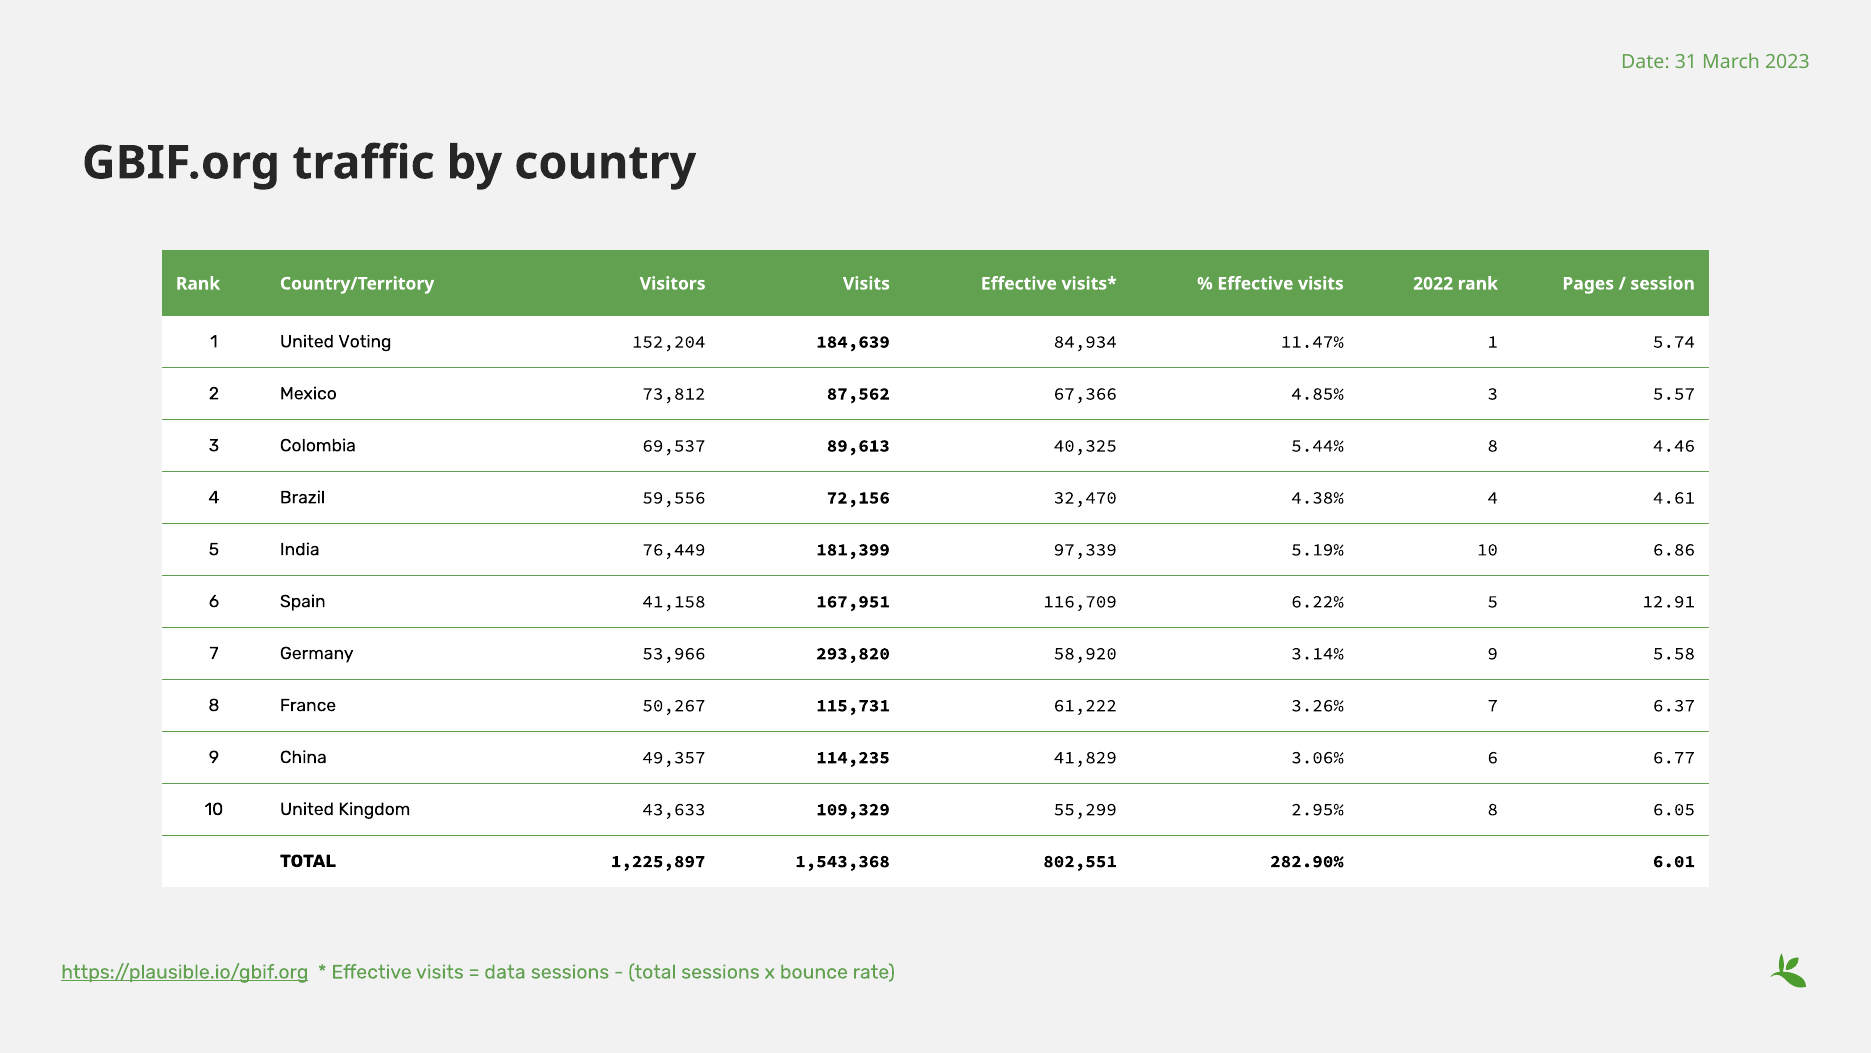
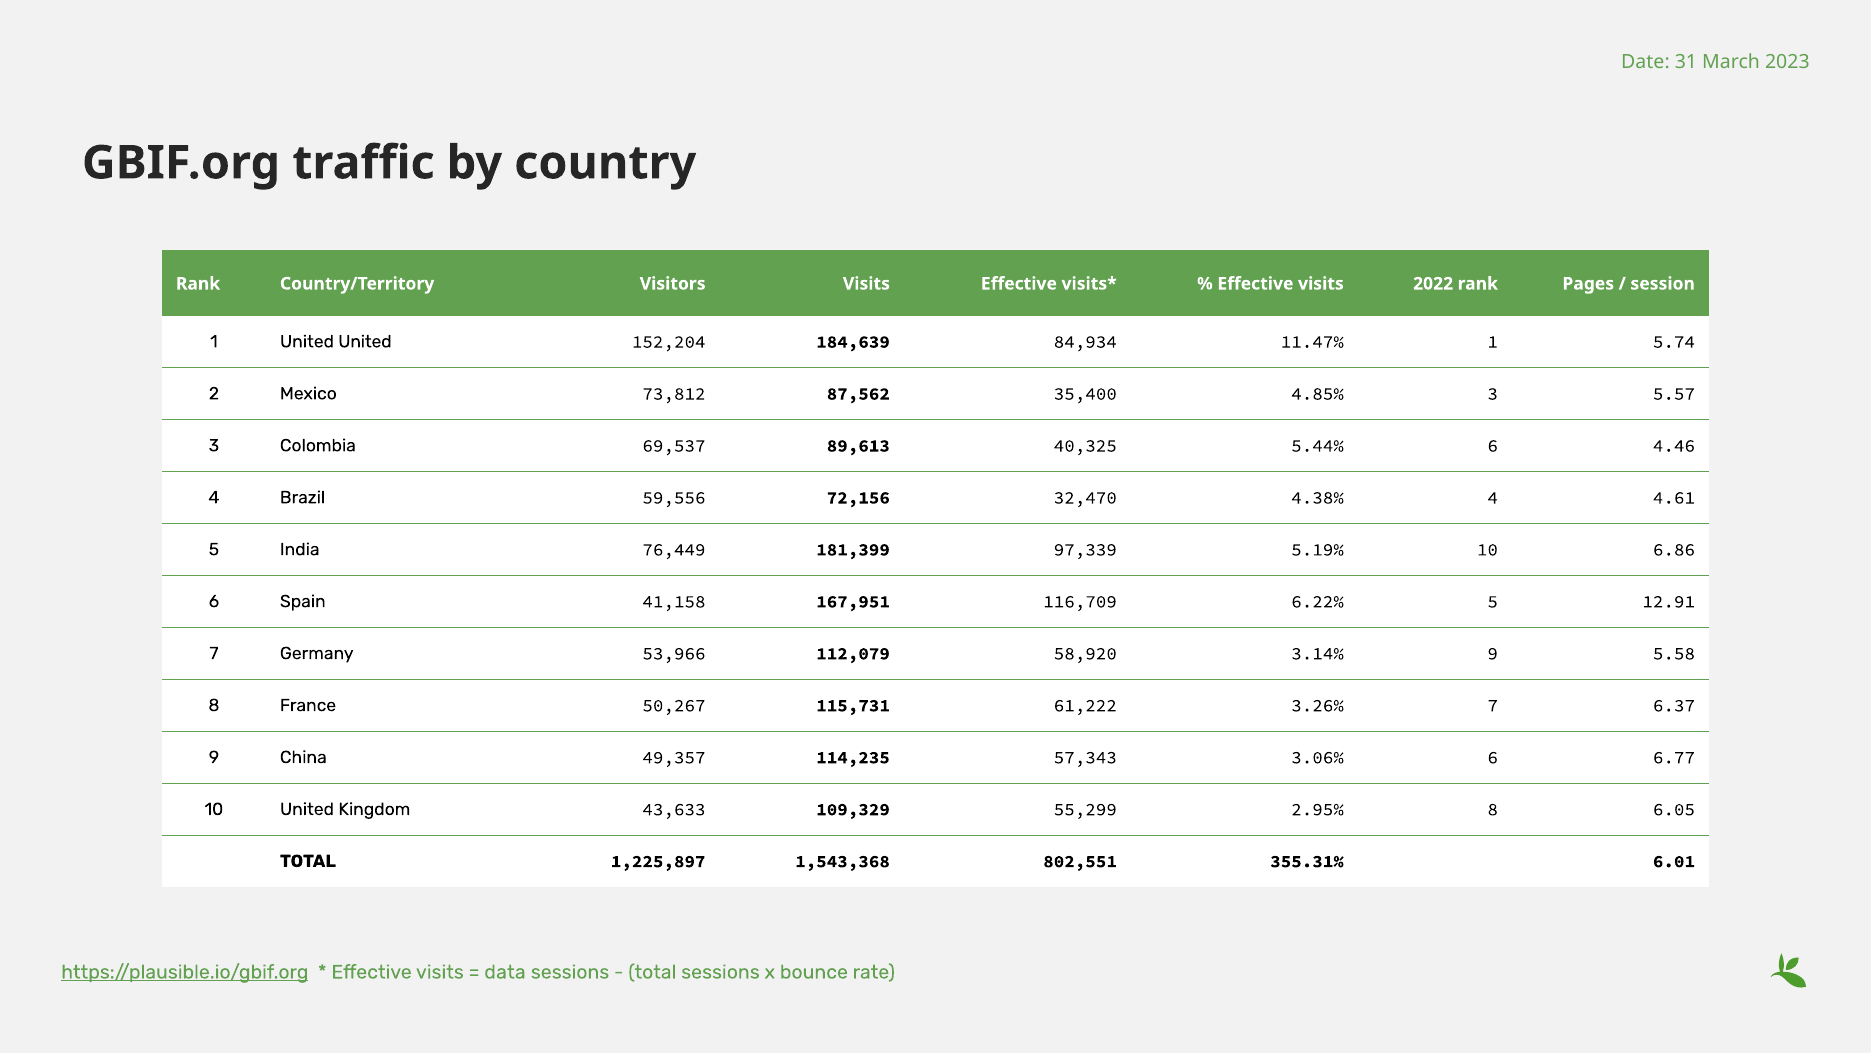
United Voting: Voting -> United
67,366: 67,366 -> 35,400
5.44% 8: 8 -> 6
293,820: 293,820 -> 112,079
41,829: 41,829 -> 57,343
282.90%: 282.90% -> 355.31%
